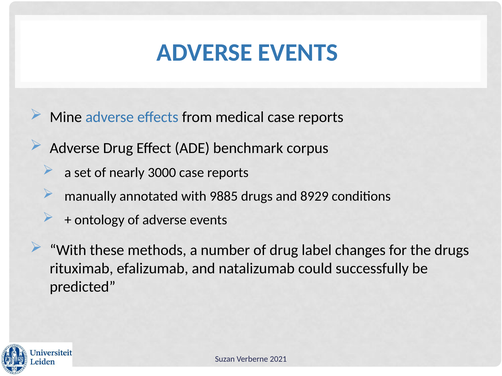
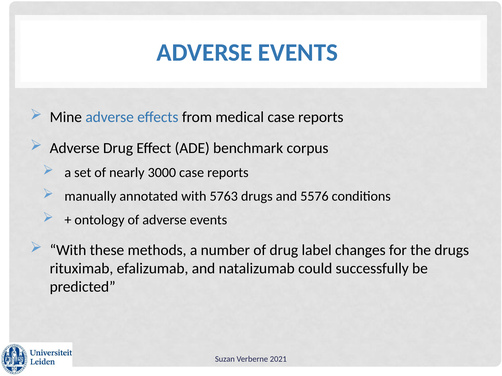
9885: 9885 -> 5763
8929: 8929 -> 5576
